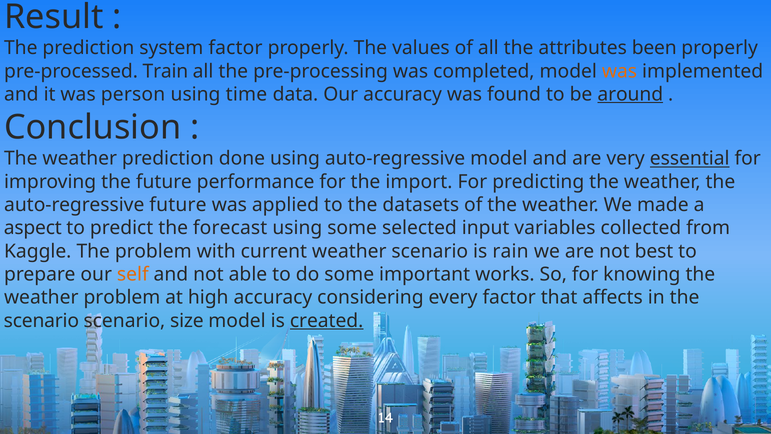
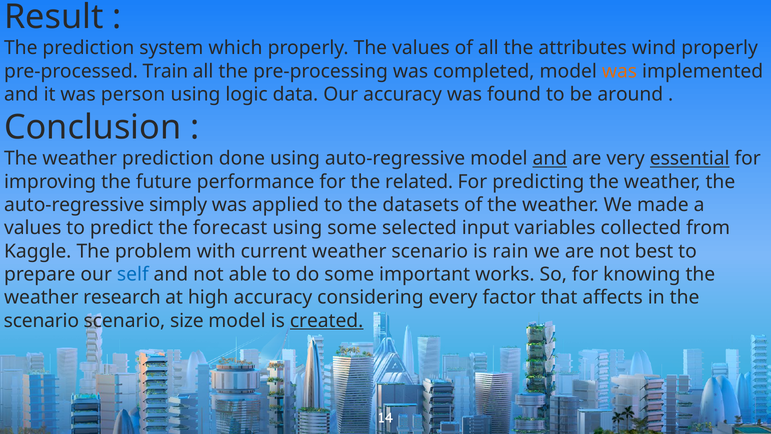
system factor: factor -> which
been: been -> wind
time: time -> logic
around underline: present -> none
and at (550, 159) underline: none -> present
import: import -> related
auto-regressive future: future -> simply
aspect at (33, 228): aspect -> values
self colour: orange -> blue
weather problem: problem -> research
